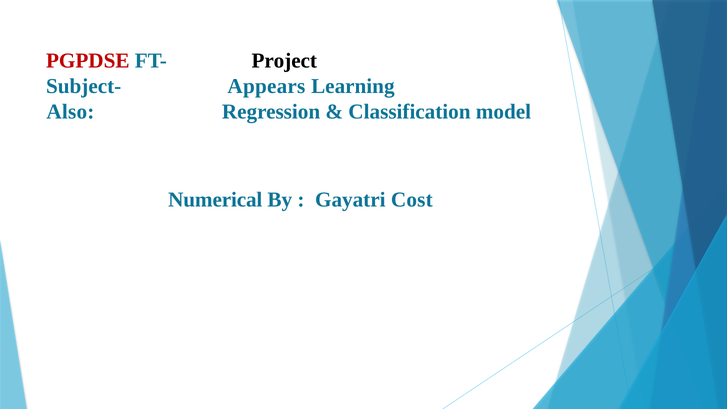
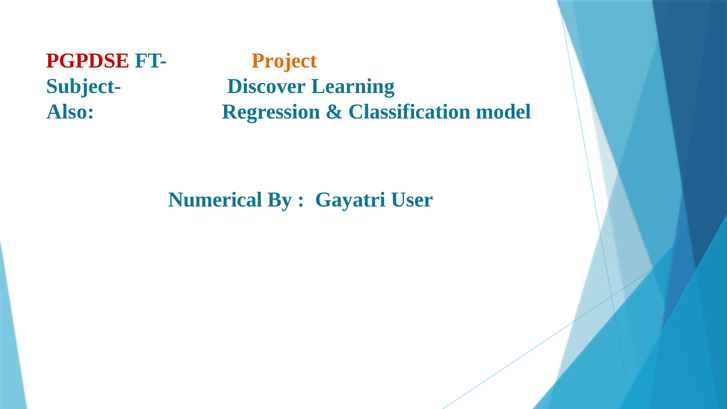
Project colour: black -> orange
Appears: Appears -> Discover
Cost: Cost -> User
